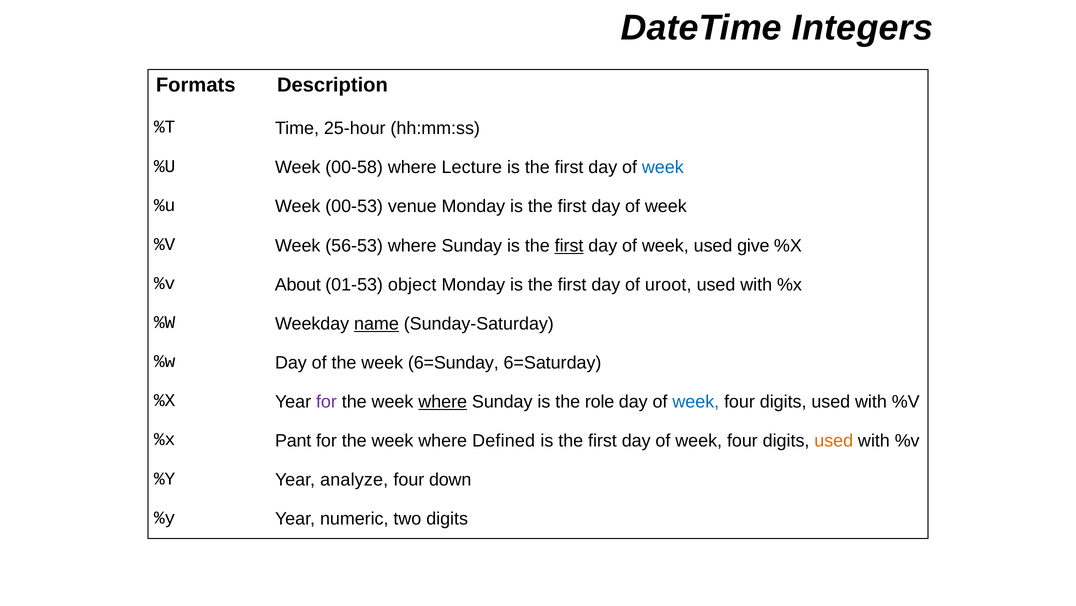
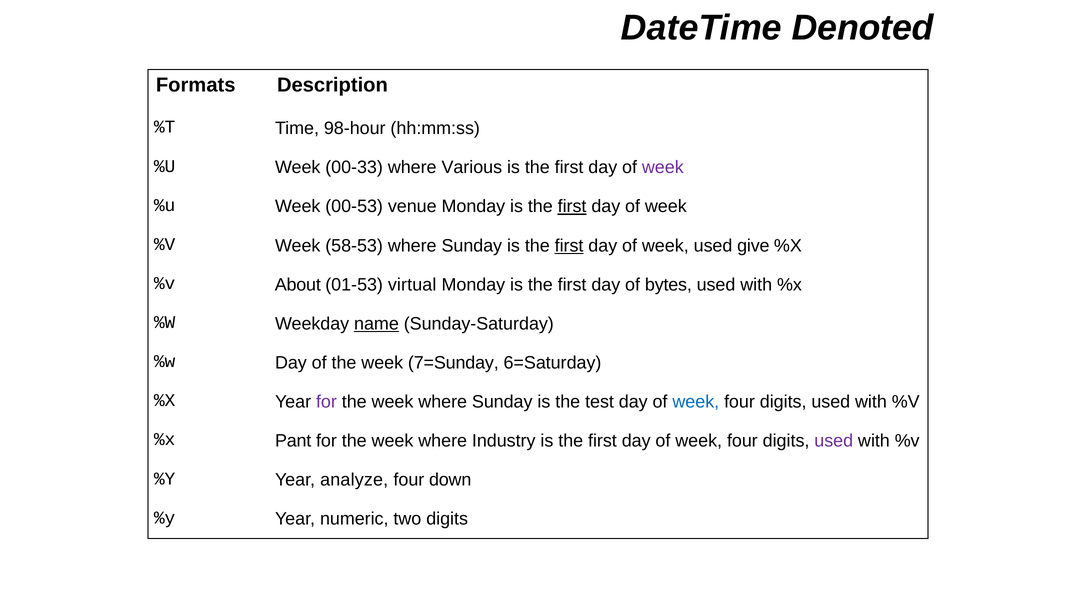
Integers: Integers -> Denoted
25-hour: 25-hour -> 98-hour
00-58: 00-58 -> 00-33
Lecture: Lecture -> Various
week at (663, 167) colour: blue -> purple
first at (572, 206) underline: none -> present
56-53: 56-53 -> 58-53
object: object -> virtual
uroot: uroot -> bytes
6=Sunday: 6=Sunday -> 7=Sunday
where at (443, 401) underline: present -> none
role: role -> test
Defined: Defined -> Industry
used at (834, 440) colour: orange -> purple
